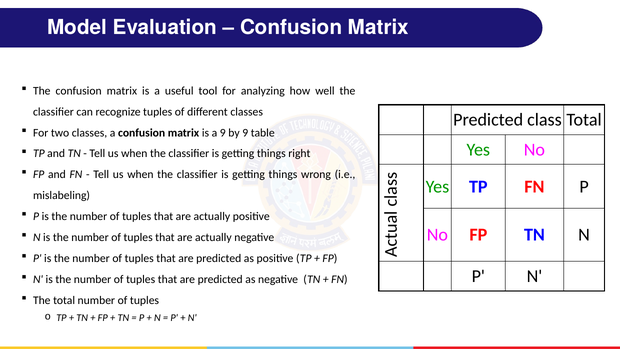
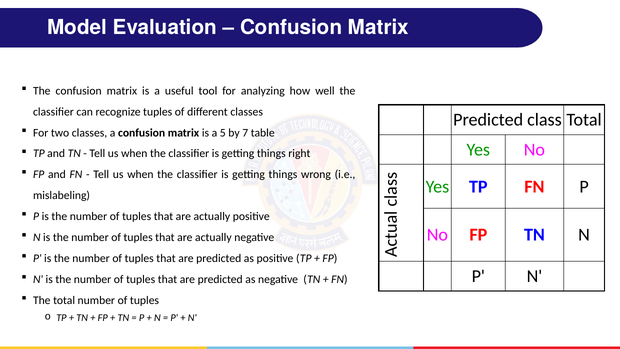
a 9: 9 -> 5
by 9: 9 -> 7
